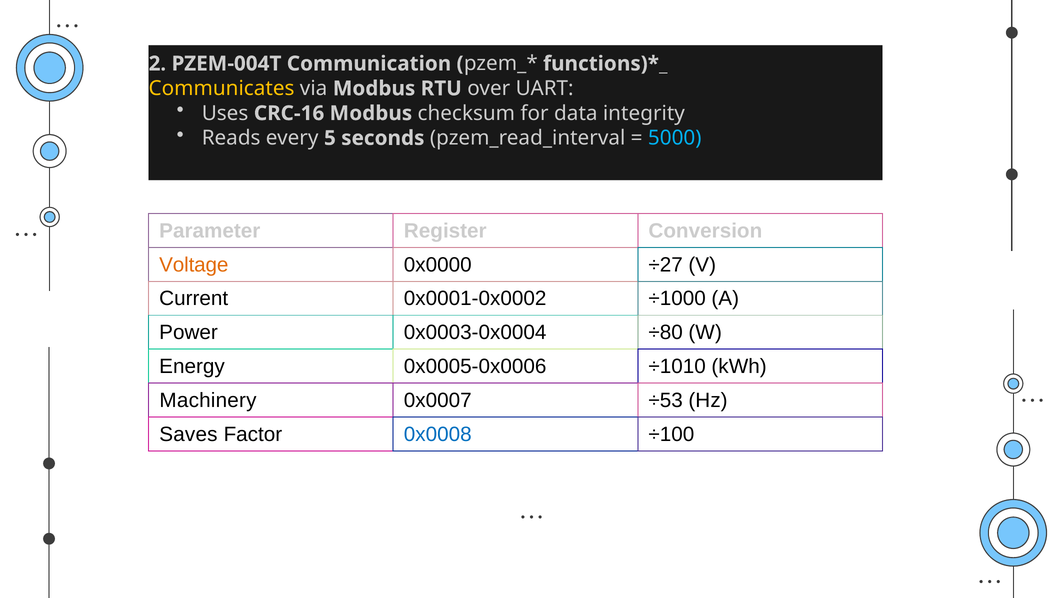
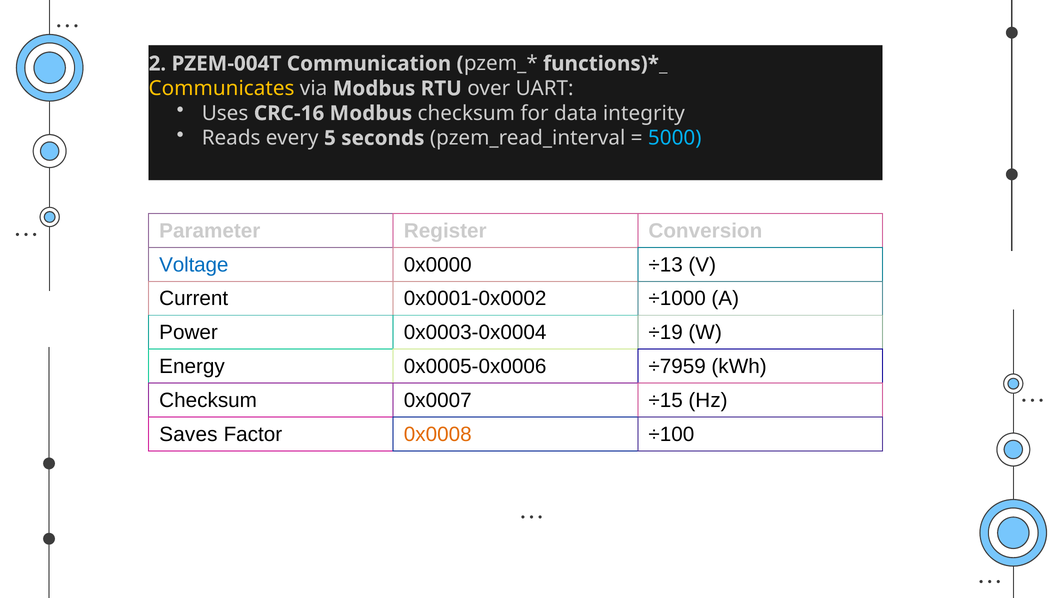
Voltage colour: orange -> blue
÷27: ÷27 -> ÷13
÷80: ÷80 -> ÷19
÷1010: ÷1010 -> ÷7959
Machinery at (208, 400): Machinery -> Checksum
÷53: ÷53 -> ÷15
0x0008 colour: blue -> orange
